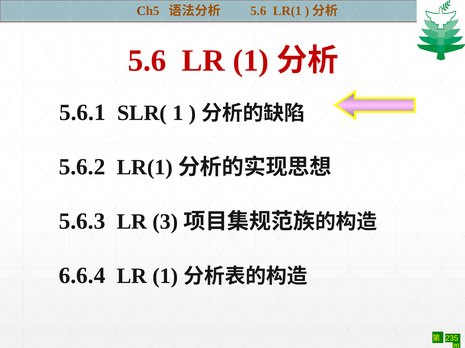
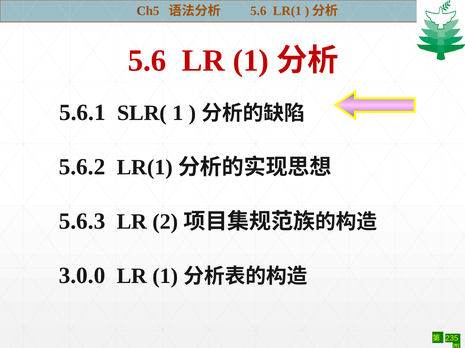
3: 3 -> 2
6.6.4: 6.6.4 -> 3.0.0
